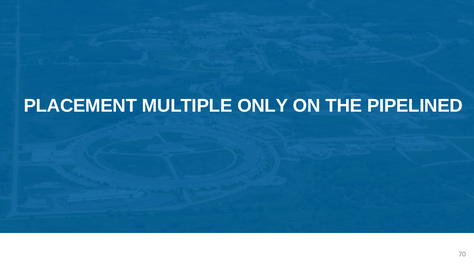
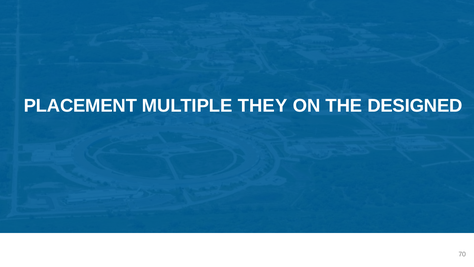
ONLY: ONLY -> THEY
PIPELINED: PIPELINED -> DESIGNED
